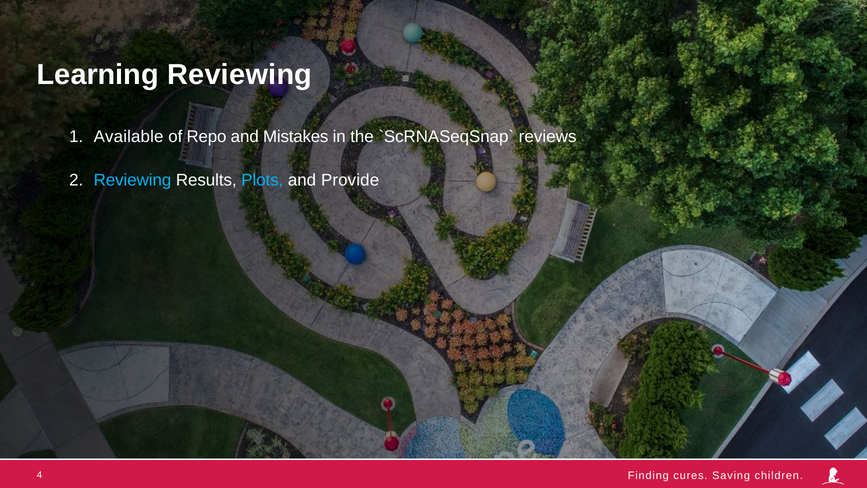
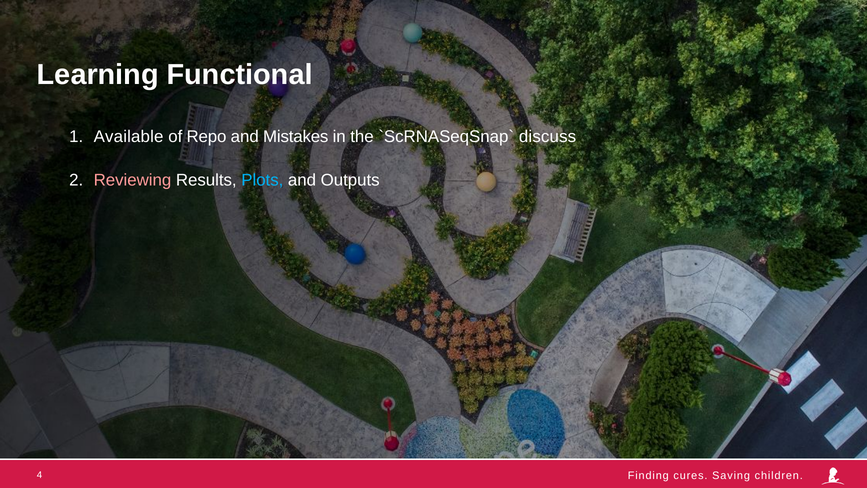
Learning Reviewing: Reviewing -> Functional
reviews: reviews -> discuss
Reviewing at (132, 180) colour: light blue -> pink
Provide: Provide -> Outputs
